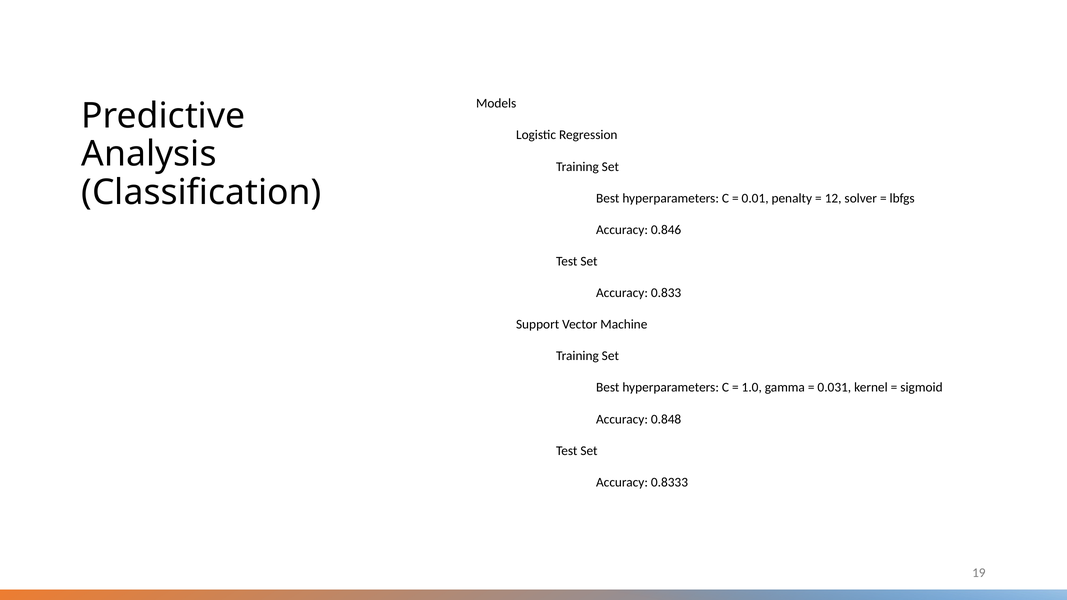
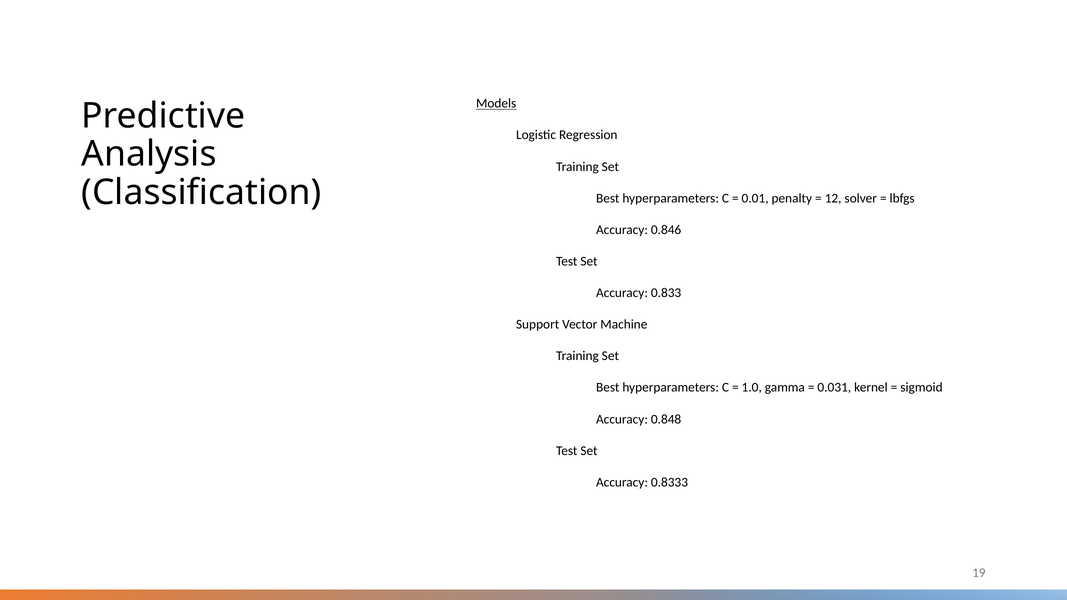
Models underline: none -> present
